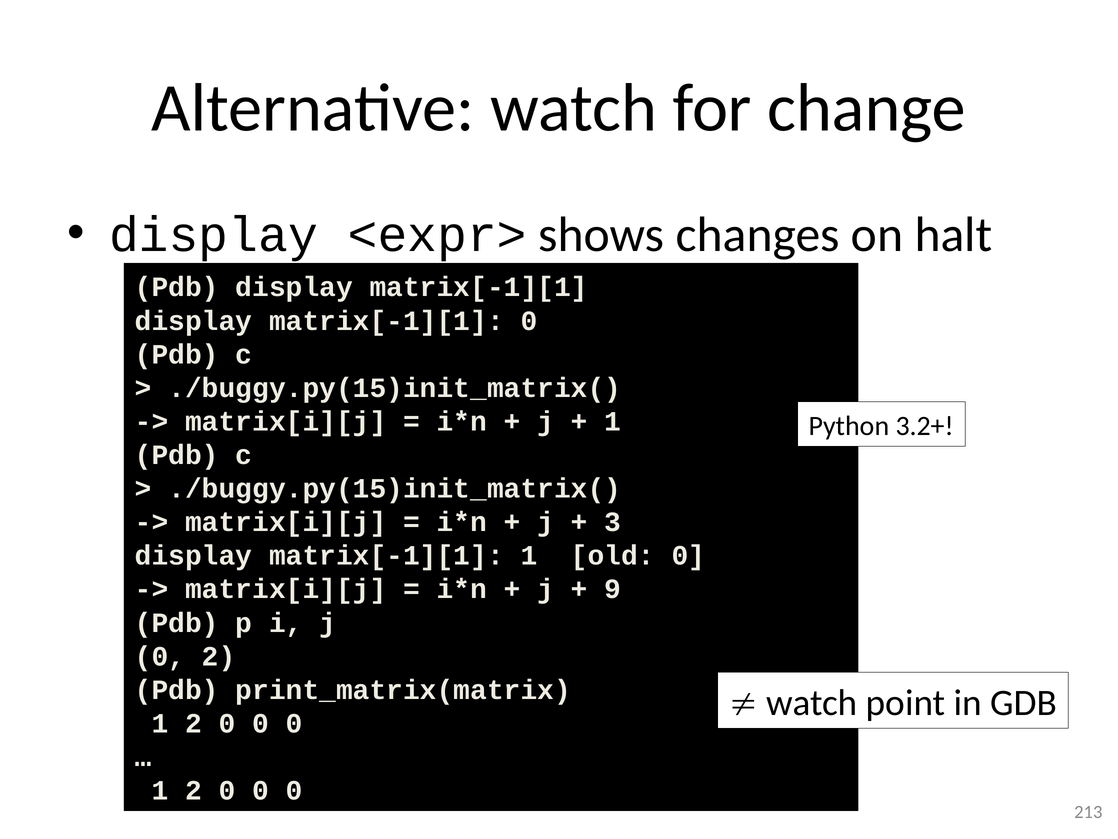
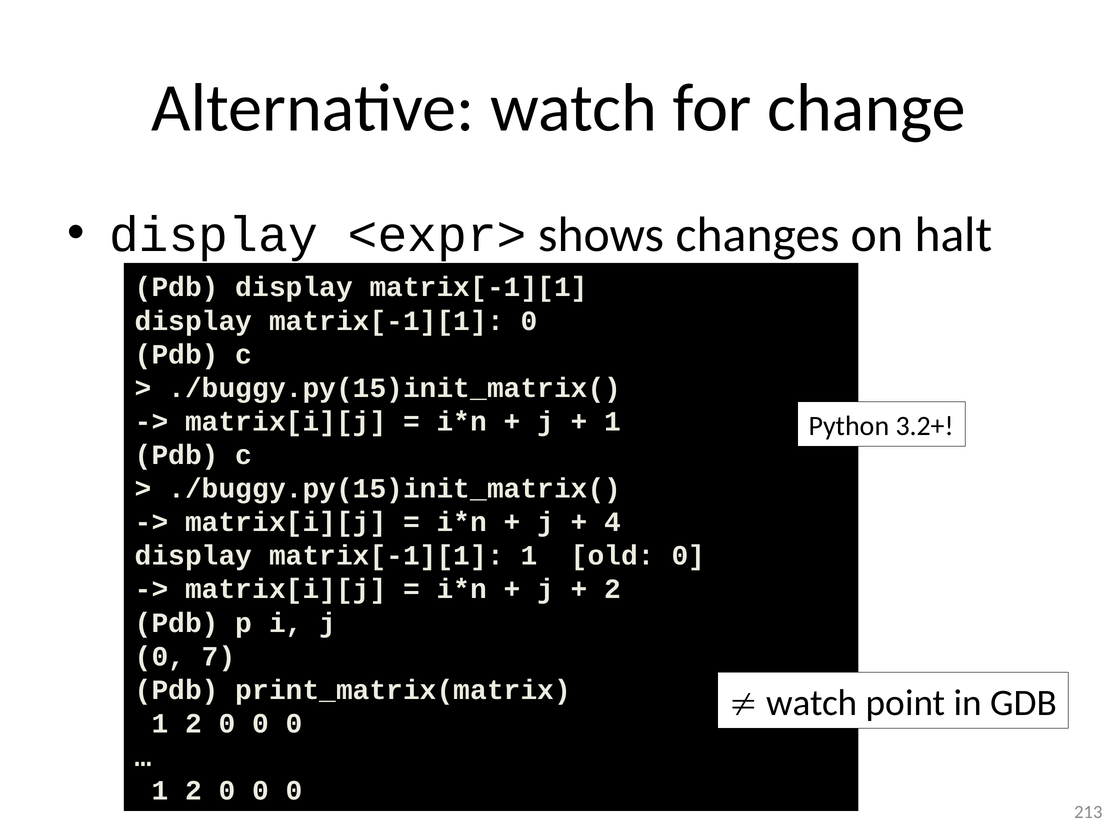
3: 3 -> 4
9 at (613, 589): 9 -> 2
0 2: 2 -> 7
